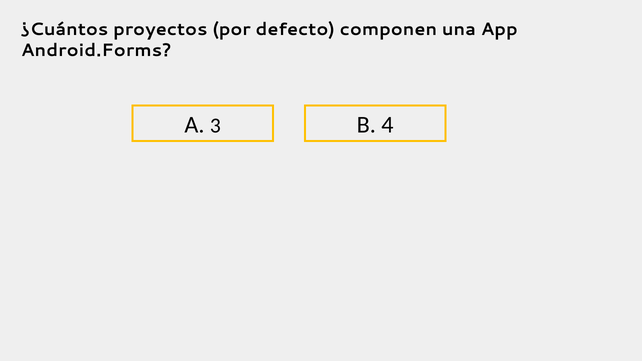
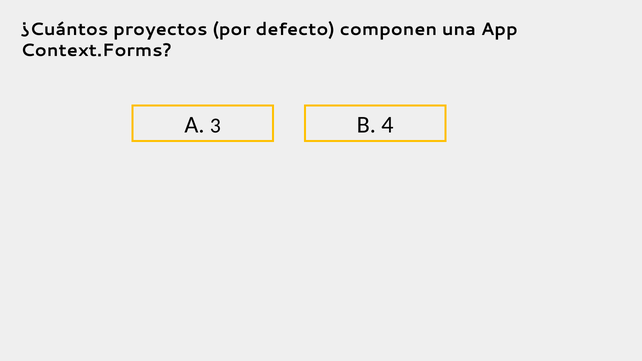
Android.Forms: Android.Forms -> Context.Forms
